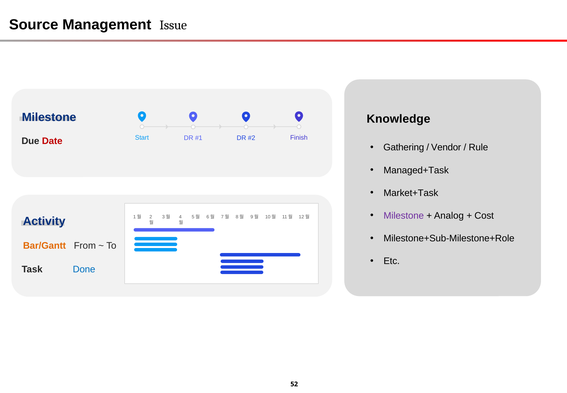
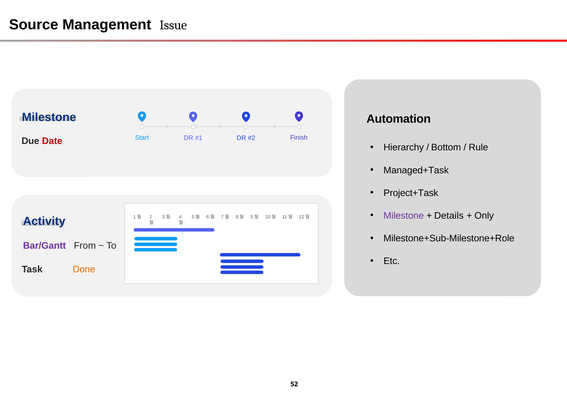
Knowledge: Knowledge -> Automation
Gathering: Gathering -> Hierarchy
Vendor: Vendor -> Bottom
Market+Task: Market+Task -> Project+Task
Analog: Analog -> Details
Cost: Cost -> Only
Bar/Gantt colour: orange -> purple
Done colour: blue -> orange
